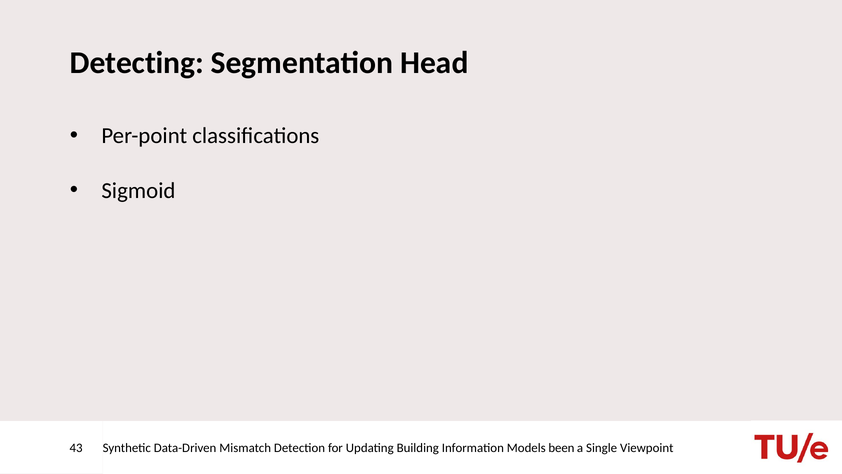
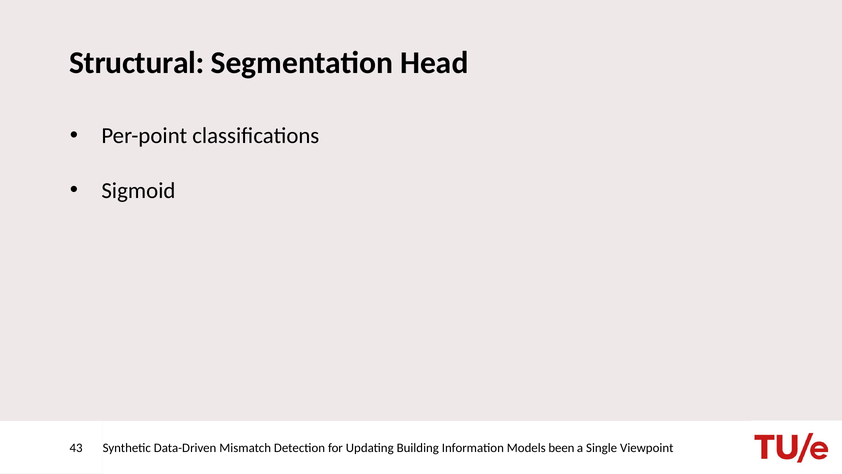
Detecting: Detecting -> Structural
